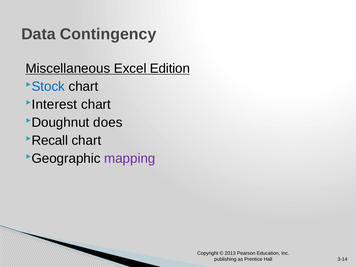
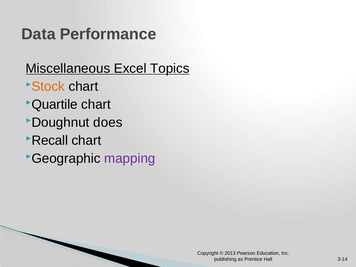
Contingency: Contingency -> Performance
Edition: Edition -> Topics
Stock colour: blue -> orange
Interest: Interest -> Quartile
